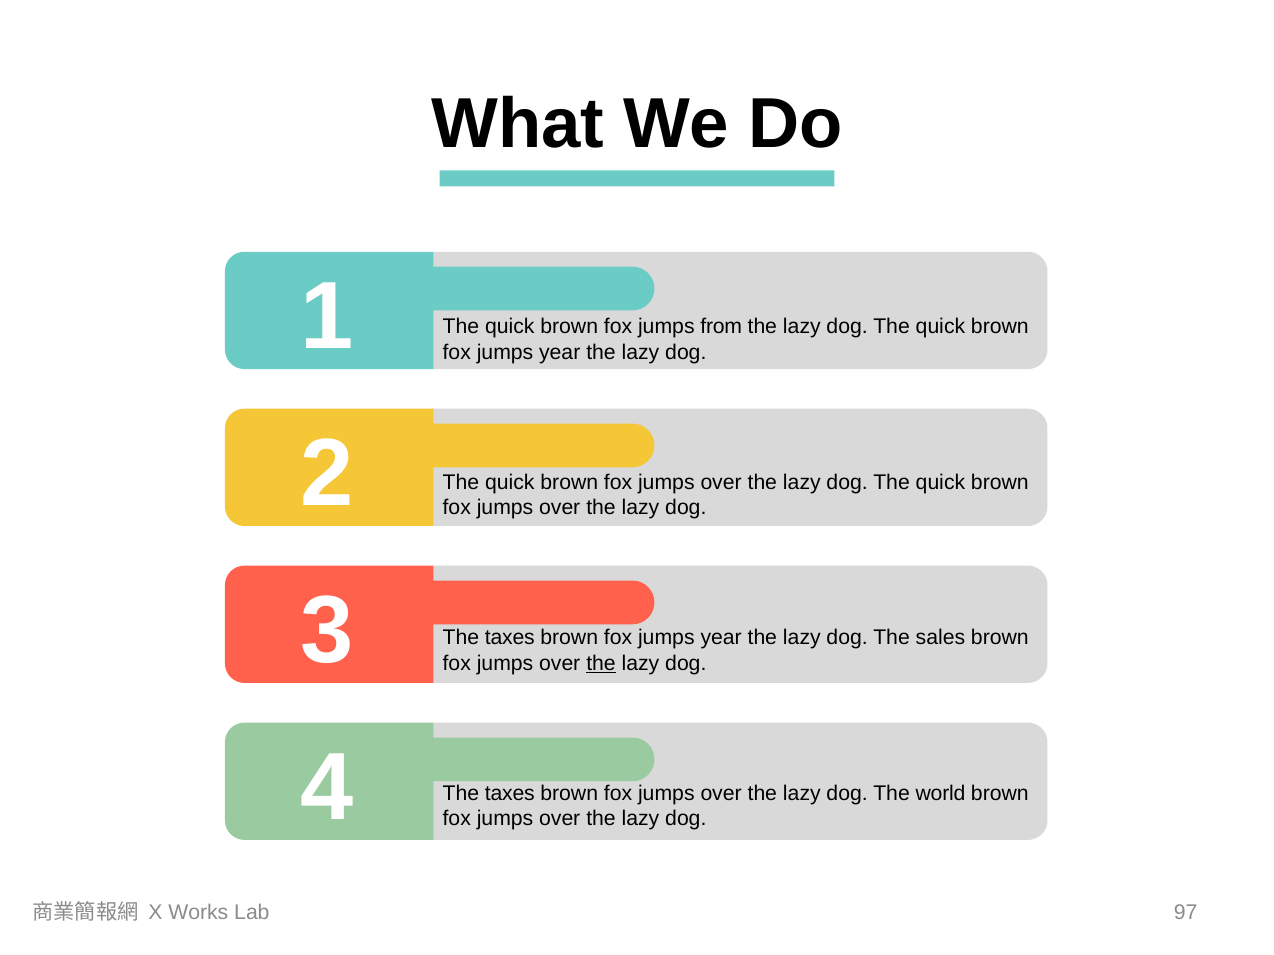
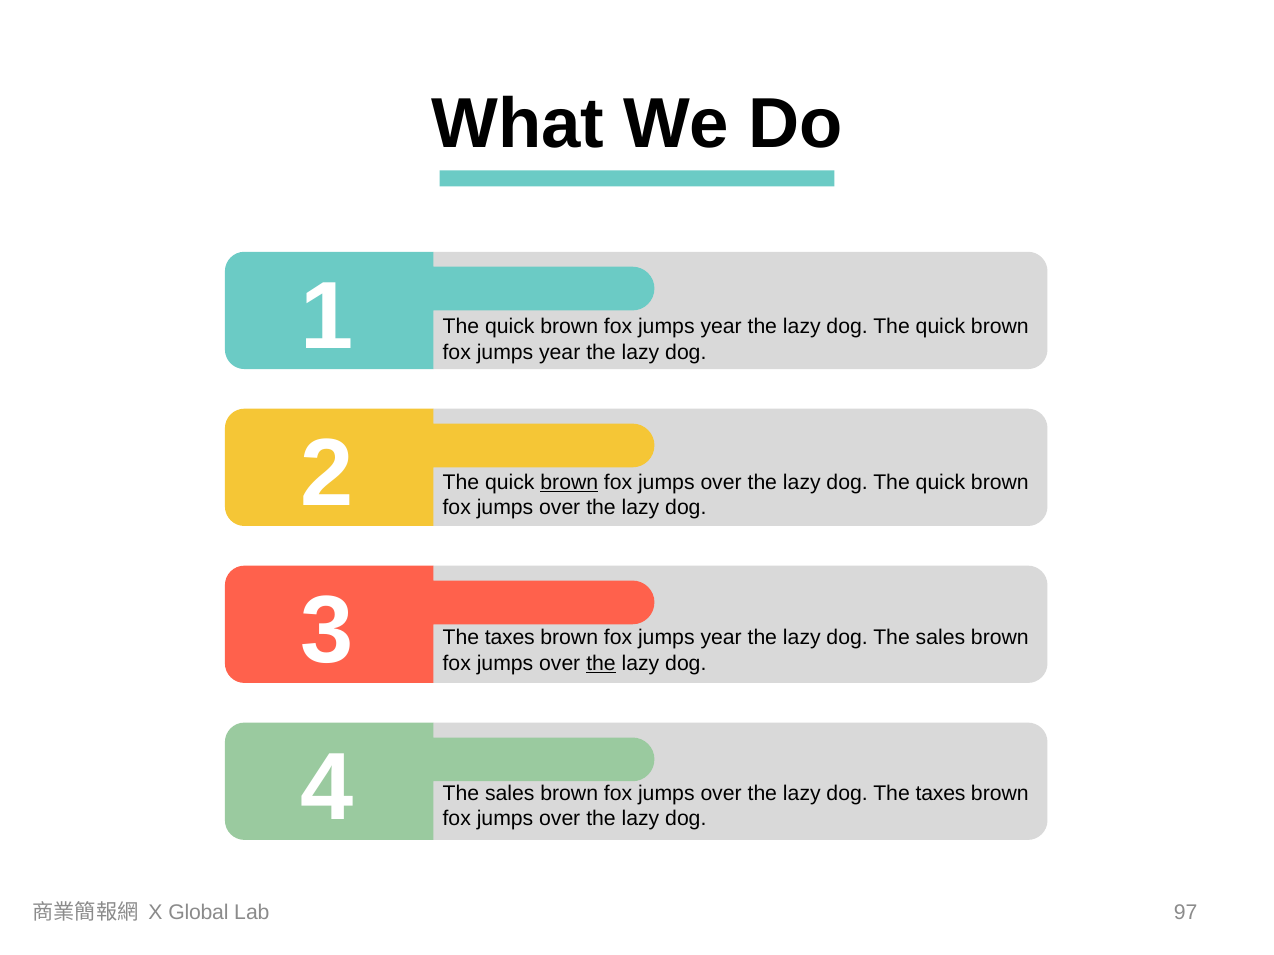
from at (721, 327): from -> year
brown at (569, 482) underline: none -> present
taxes at (510, 794): taxes -> sales
world at (941, 794): world -> taxes
Works: Works -> Global
